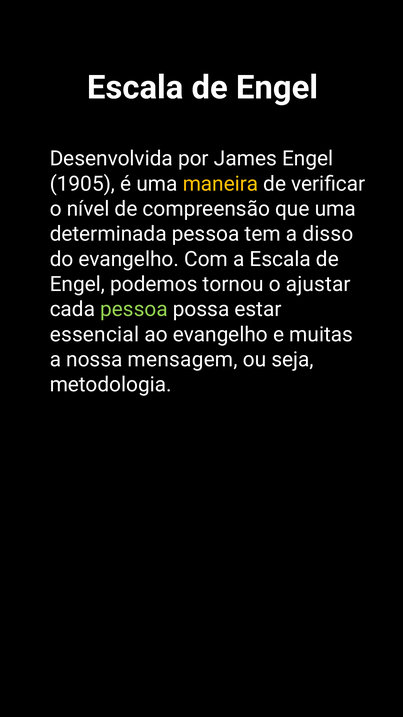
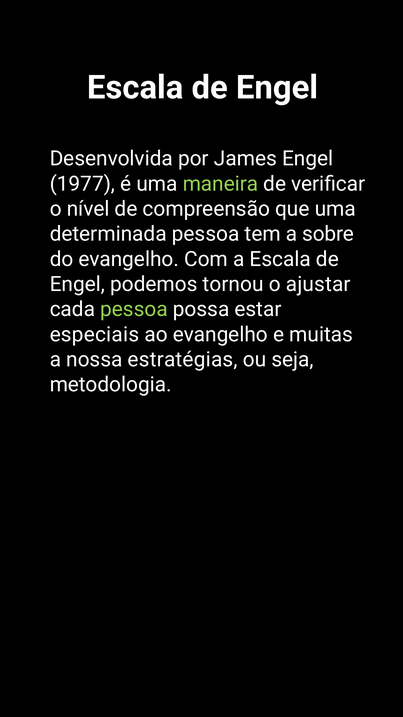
1905: 1905 -> 1977
maneira colour: yellow -> light green
disso: disso -> sobre
essencial: essencial -> especiais
mensagem: mensagem -> estratégias
